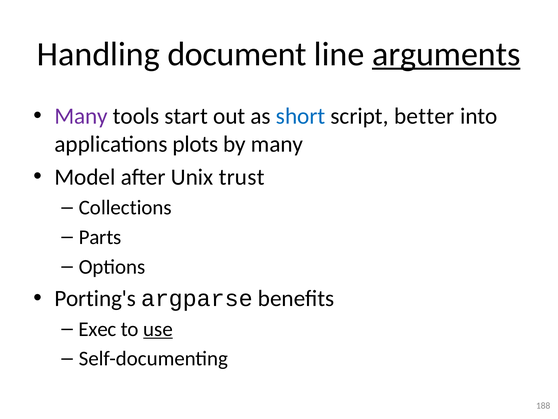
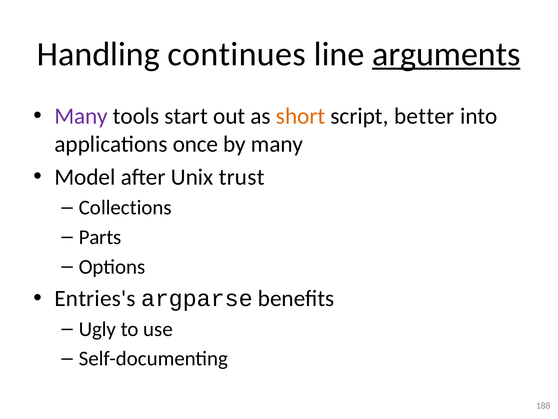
document: document -> continues
short colour: blue -> orange
plots: plots -> once
Porting's: Porting's -> Entries's
Exec: Exec -> Ugly
use underline: present -> none
